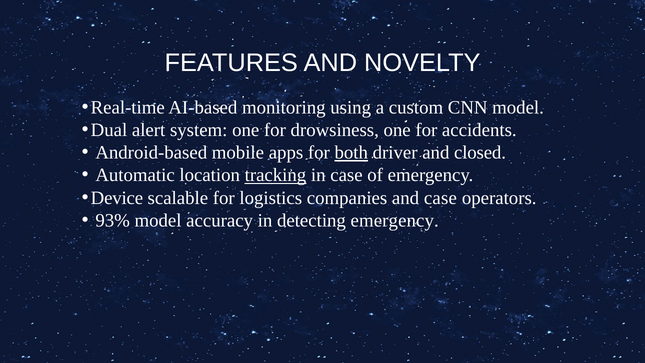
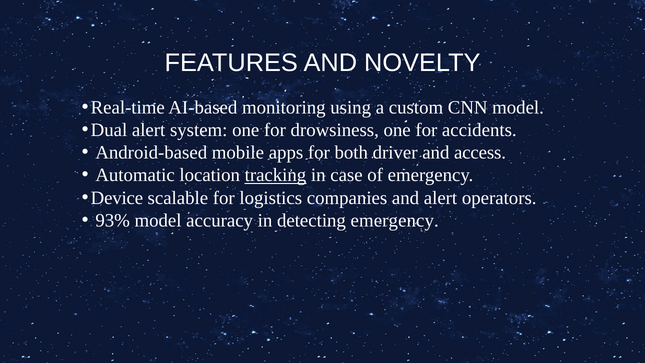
both underline: present -> none
closed: closed -> access
and case: case -> alert
